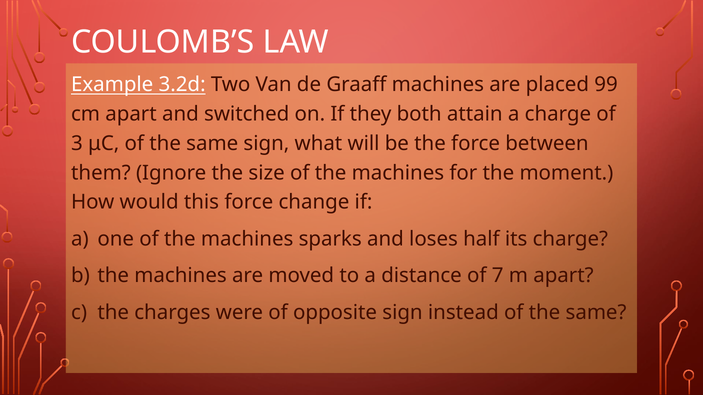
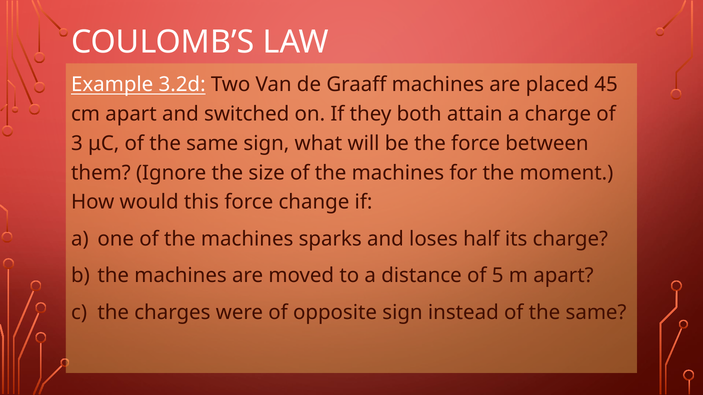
99: 99 -> 45
7: 7 -> 5
